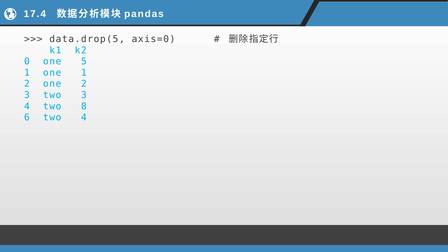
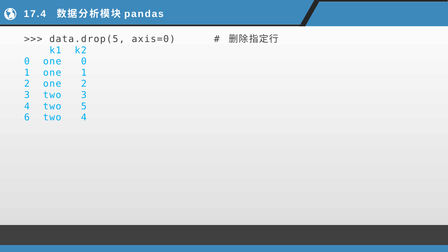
one 5: 5 -> 0
8: 8 -> 5
